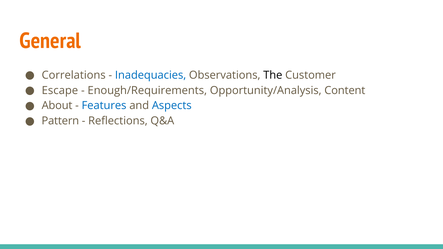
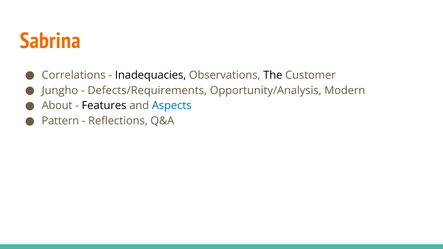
General: General -> Sabrina
Inadequacies colour: blue -> black
Escape: Escape -> Jungho
Enough/Requirements: Enough/Requirements -> Defects/Requirements
Content: Content -> Modern
Features colour: blue -> black
